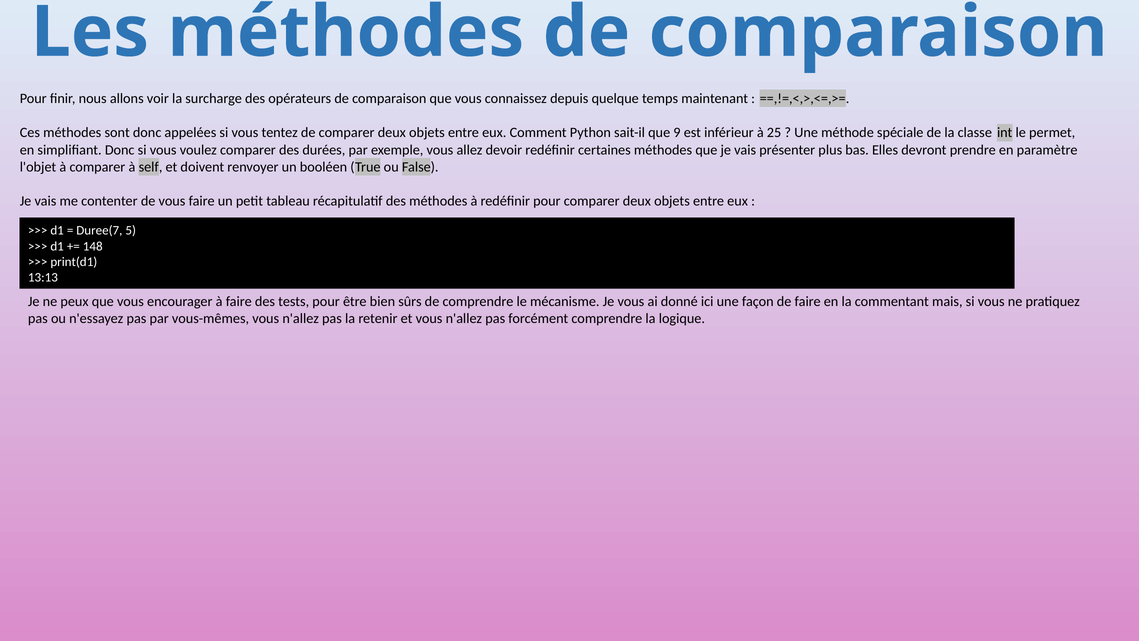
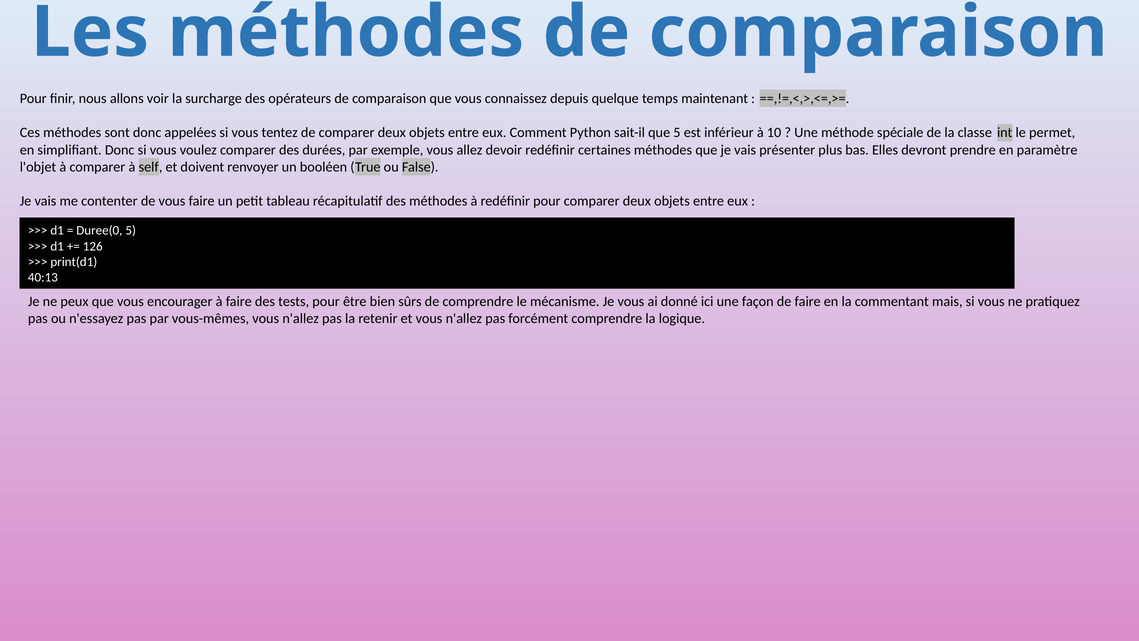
que 9: 9 -> 5
25: 25 -> 10
Duree(7: Duree(7 -> Duree(0
148: 148 -> 126
13:13: 13:13 -> 40:13
